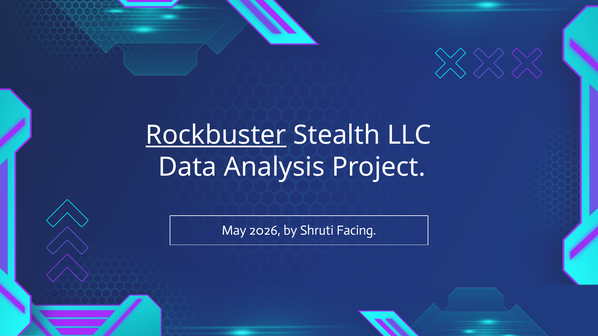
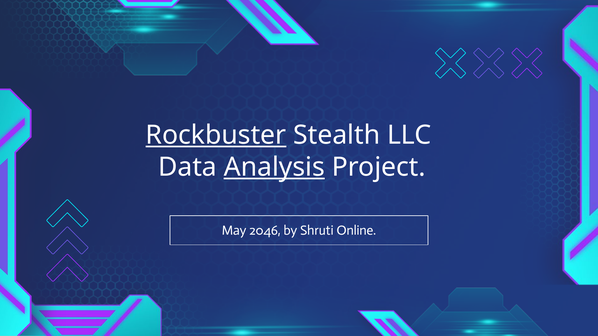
Analysis underline: none -> present
2026: 2026 -> 2046
Facing: Facing -> Online
